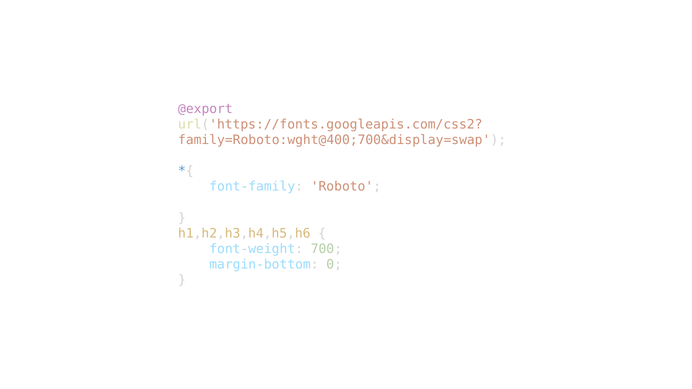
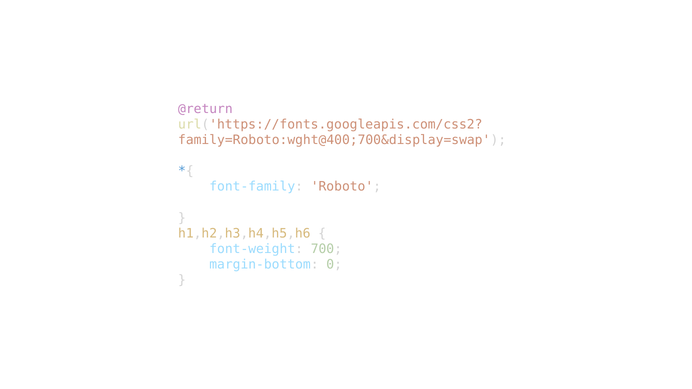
@export: @export -> @return
